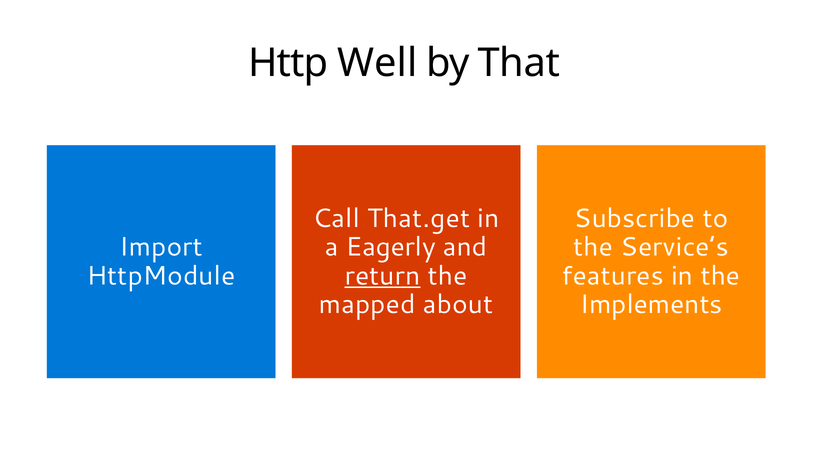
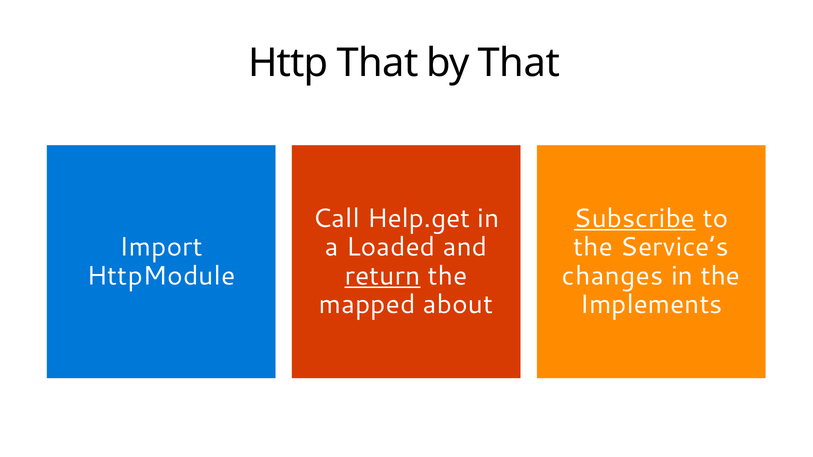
Http Well: Well -> That
That.get: That.get -> Help.get
Subscribe underline: none -> present
Eagerly: Eagerly -> Loaded
features: features -> changes
